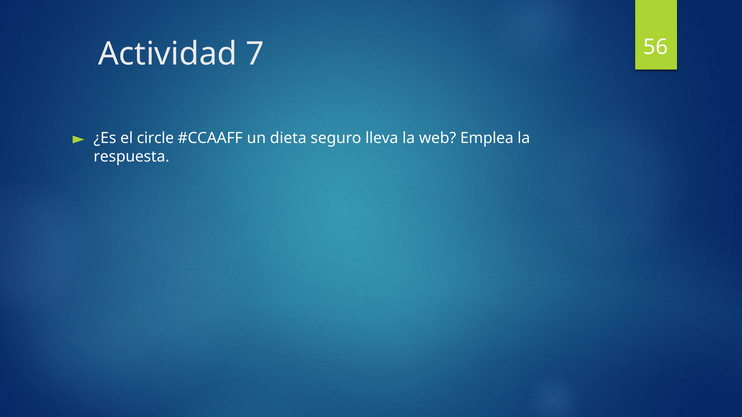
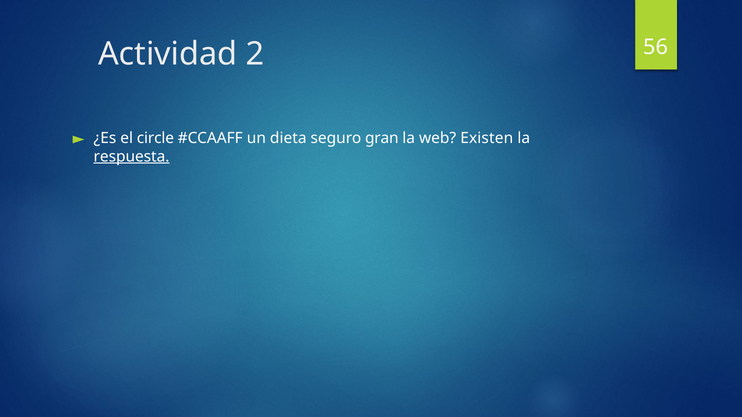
7: 7 -> 2
lleva: lleva -> gran
Emplea: Emplea -> Existen
respuesta underline: none -> present
